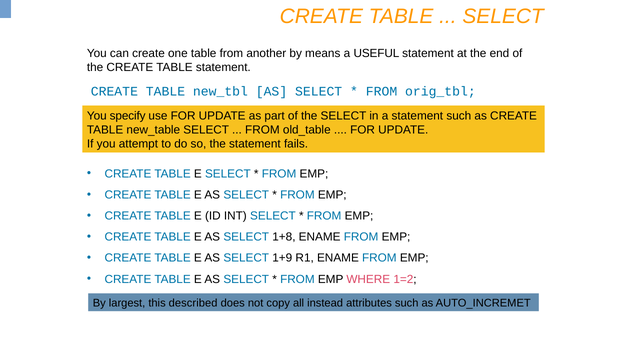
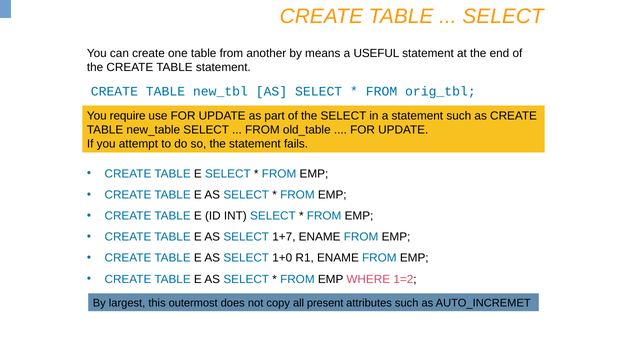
specify: specify -> require
1+8: 1+8 -> 1+7
1+9: 1+9 -> 1+0
described: described -> outermost
instead: instead -> present
